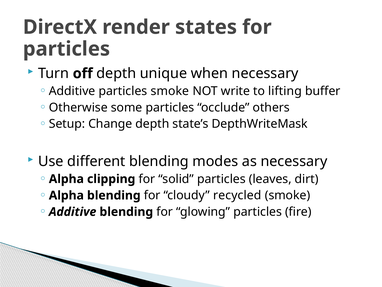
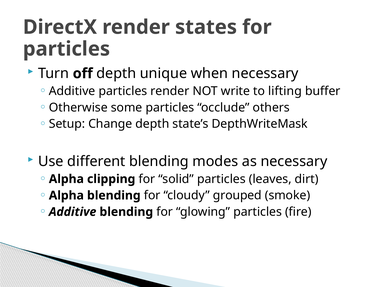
particles smoke: smoke -> render
recycled: recycled -> grouped
